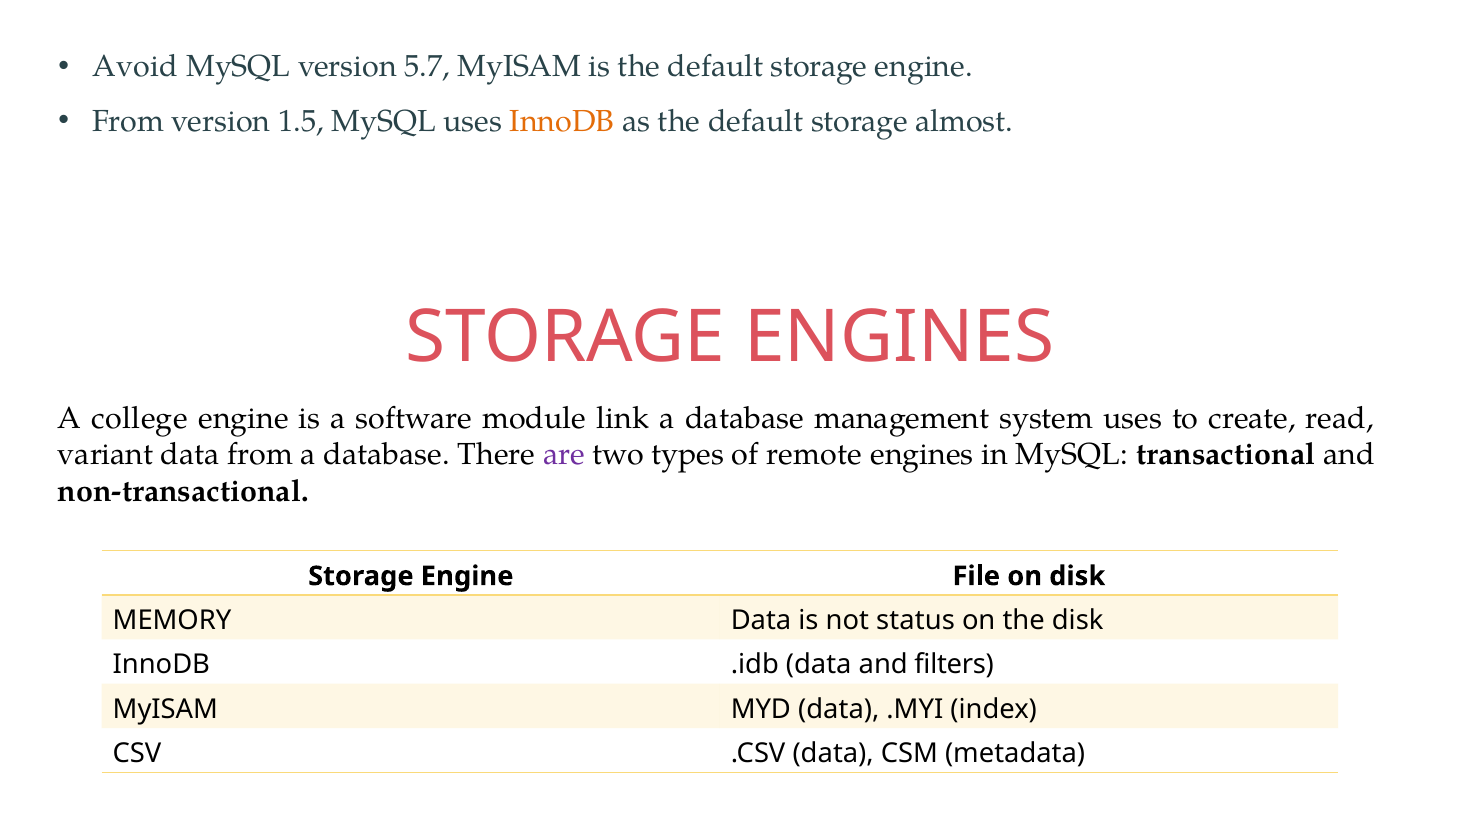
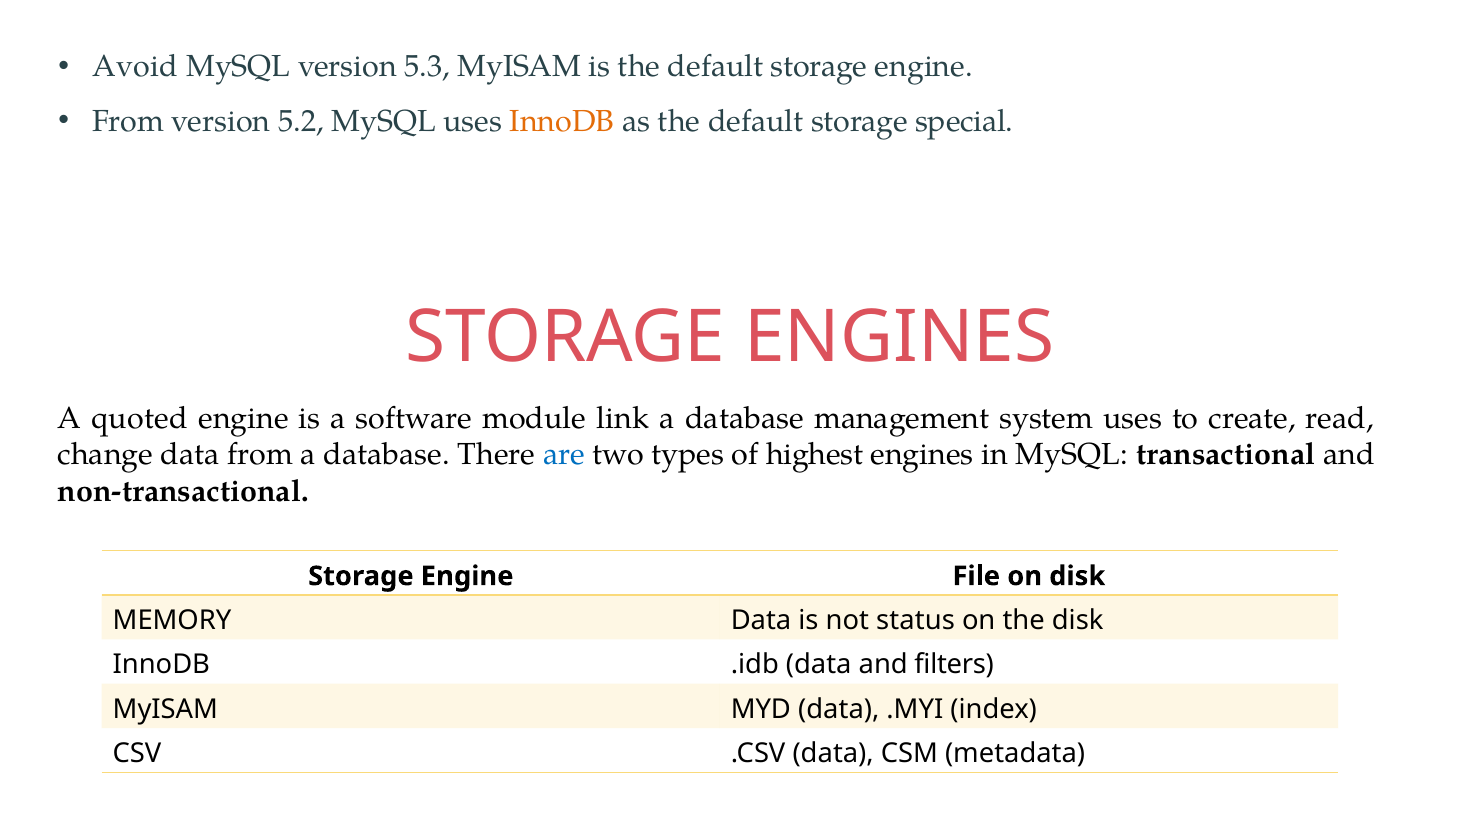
5.7: 5.7 -> 5.3
1.5: 1.5 -> 5.2
almost: almost -> special
college: college -> quoted
variant: variant -> change
are colour: purple -> blue
remote: remote -> highest
